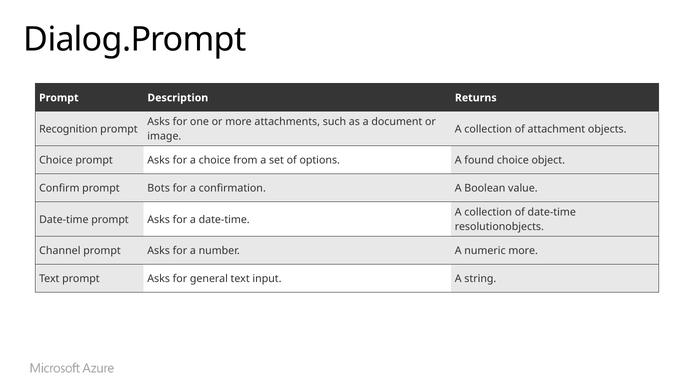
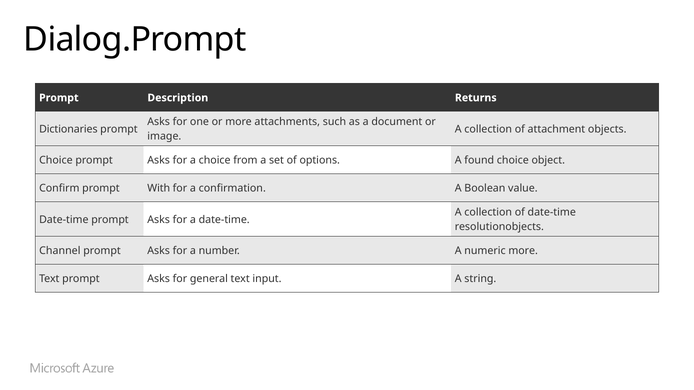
Recognition: Recognition -> Dictionaries
Bots: Bots -> With
